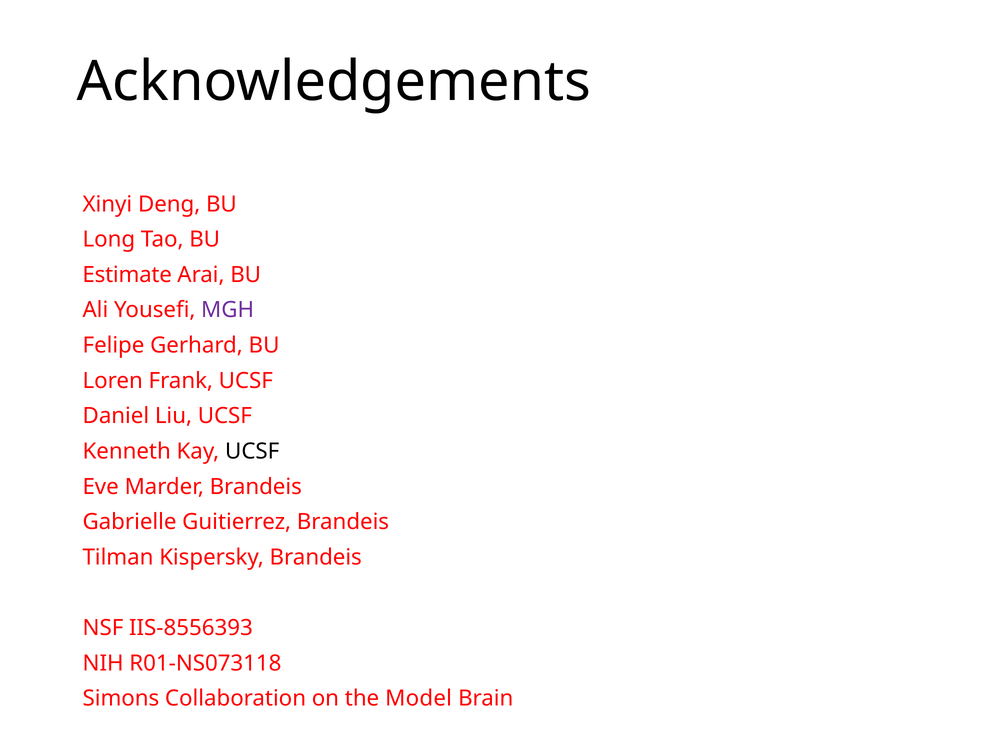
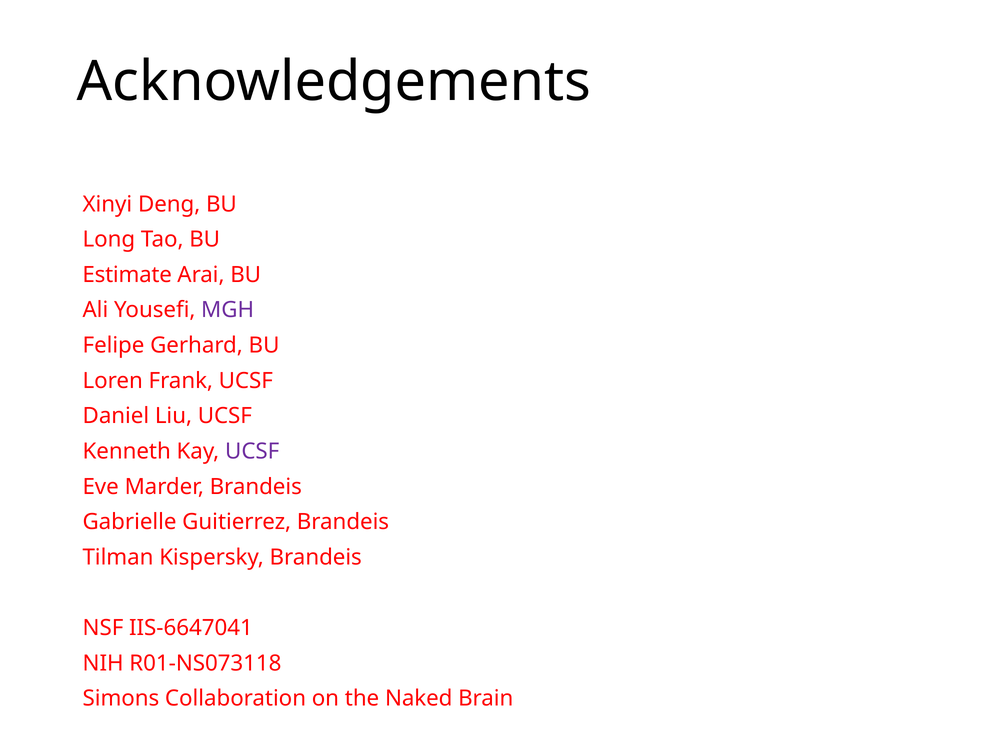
UCSF at (252, 451) colour: black -> purple
IIS-8556393: IIS-8556393 -> IIS-6647041
Model: Model -> Naked
